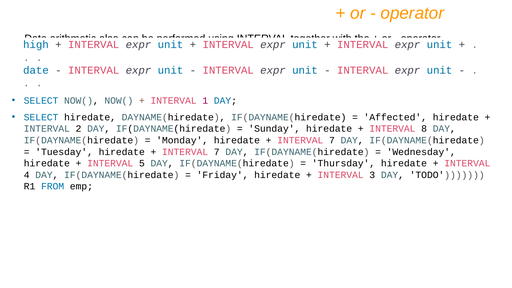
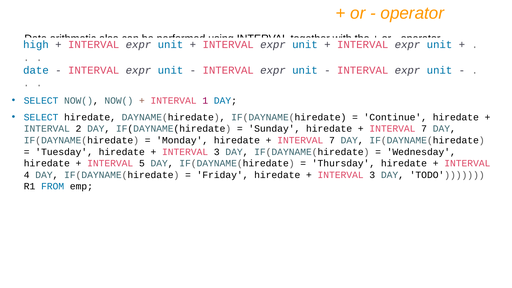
Affected: Affected -> Continue
8 at (424, 129): 8 -> 7
7 at (217, 152): 7 -> 3
